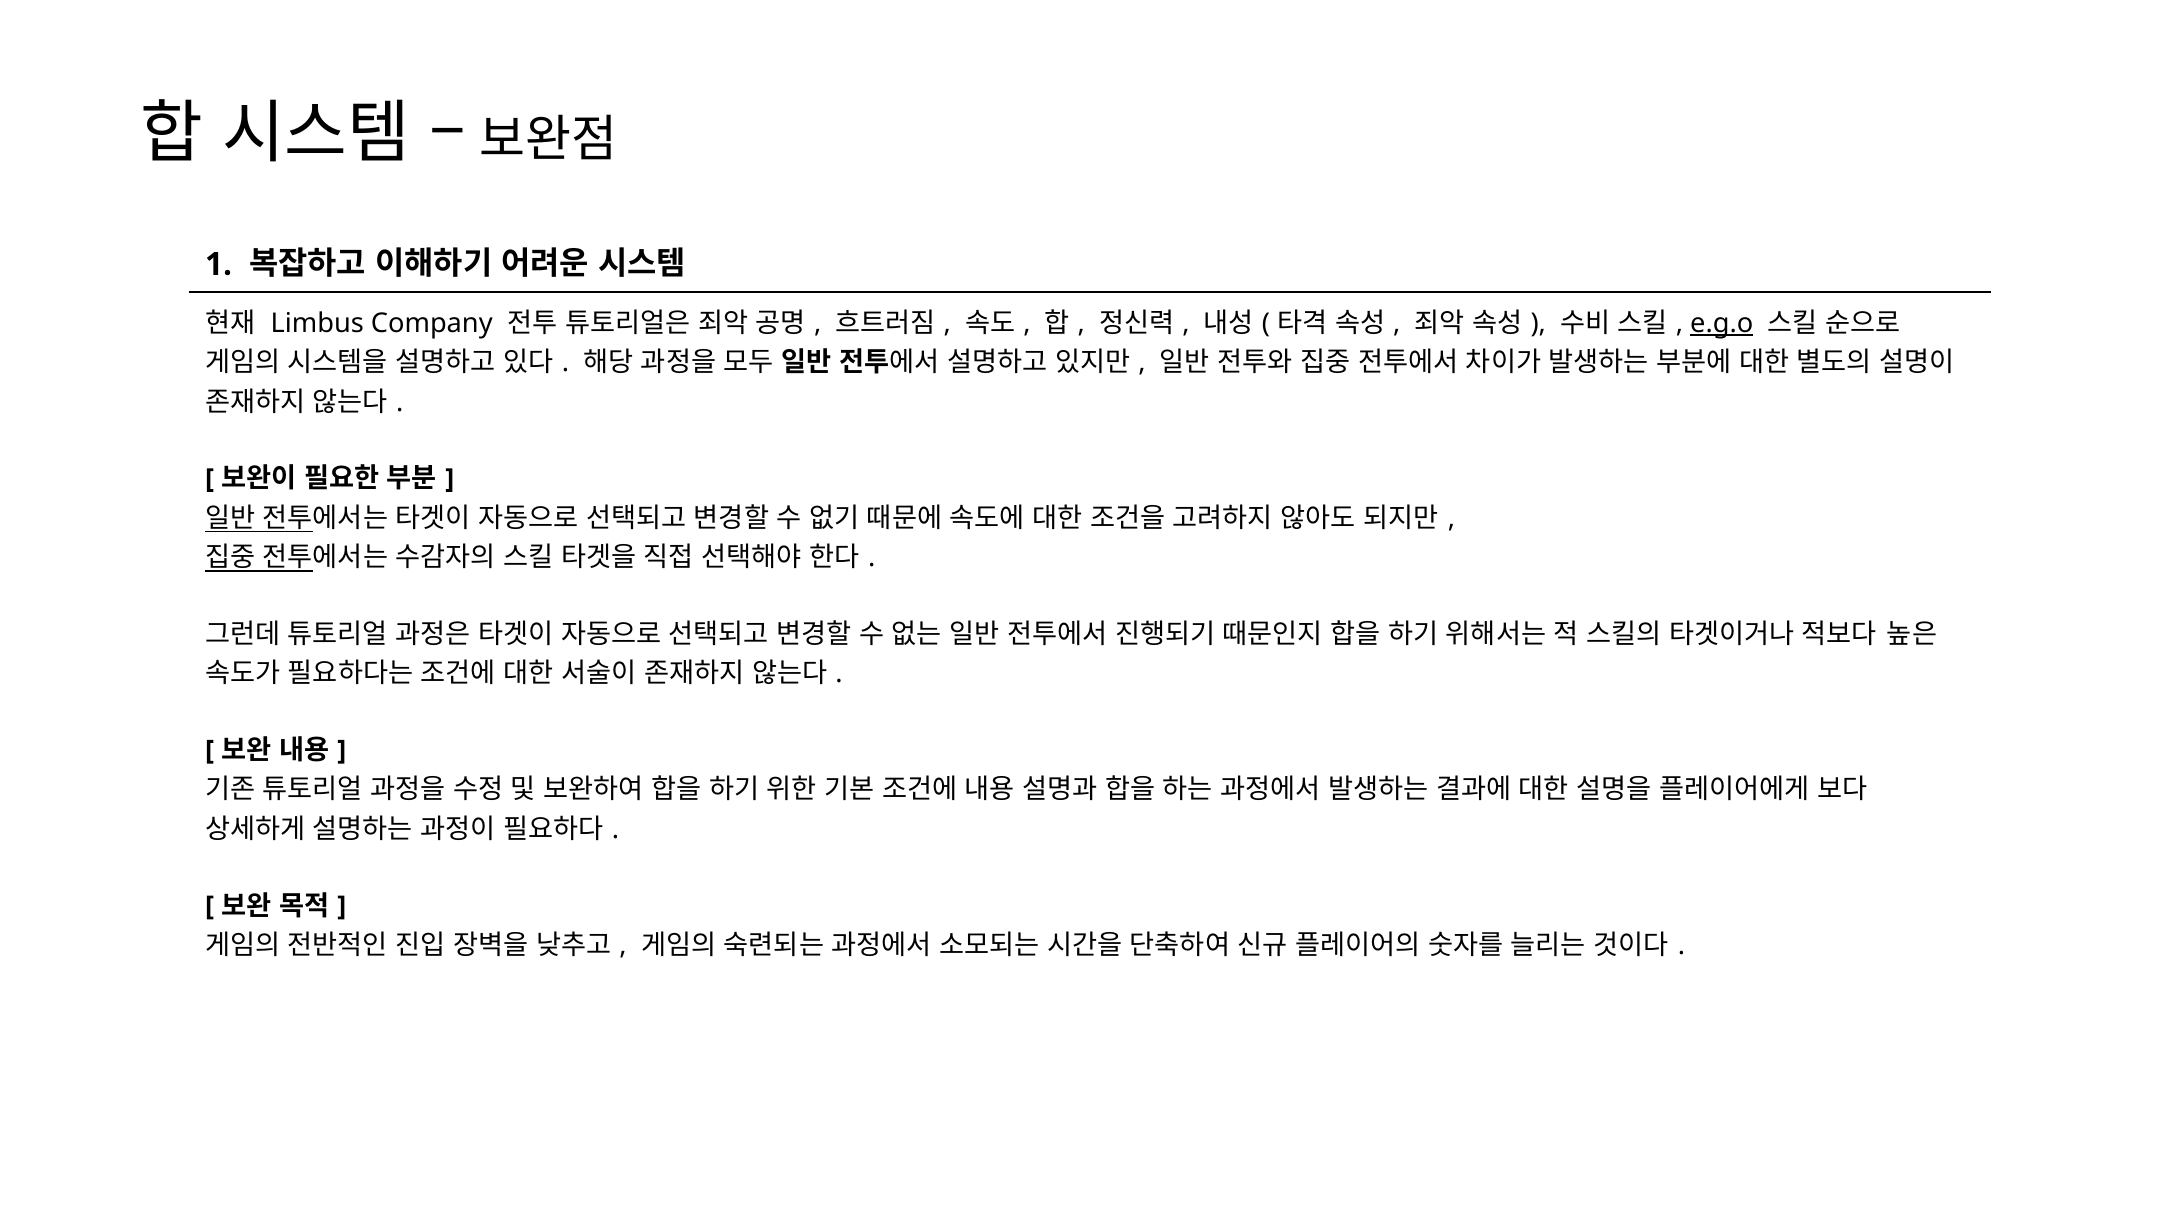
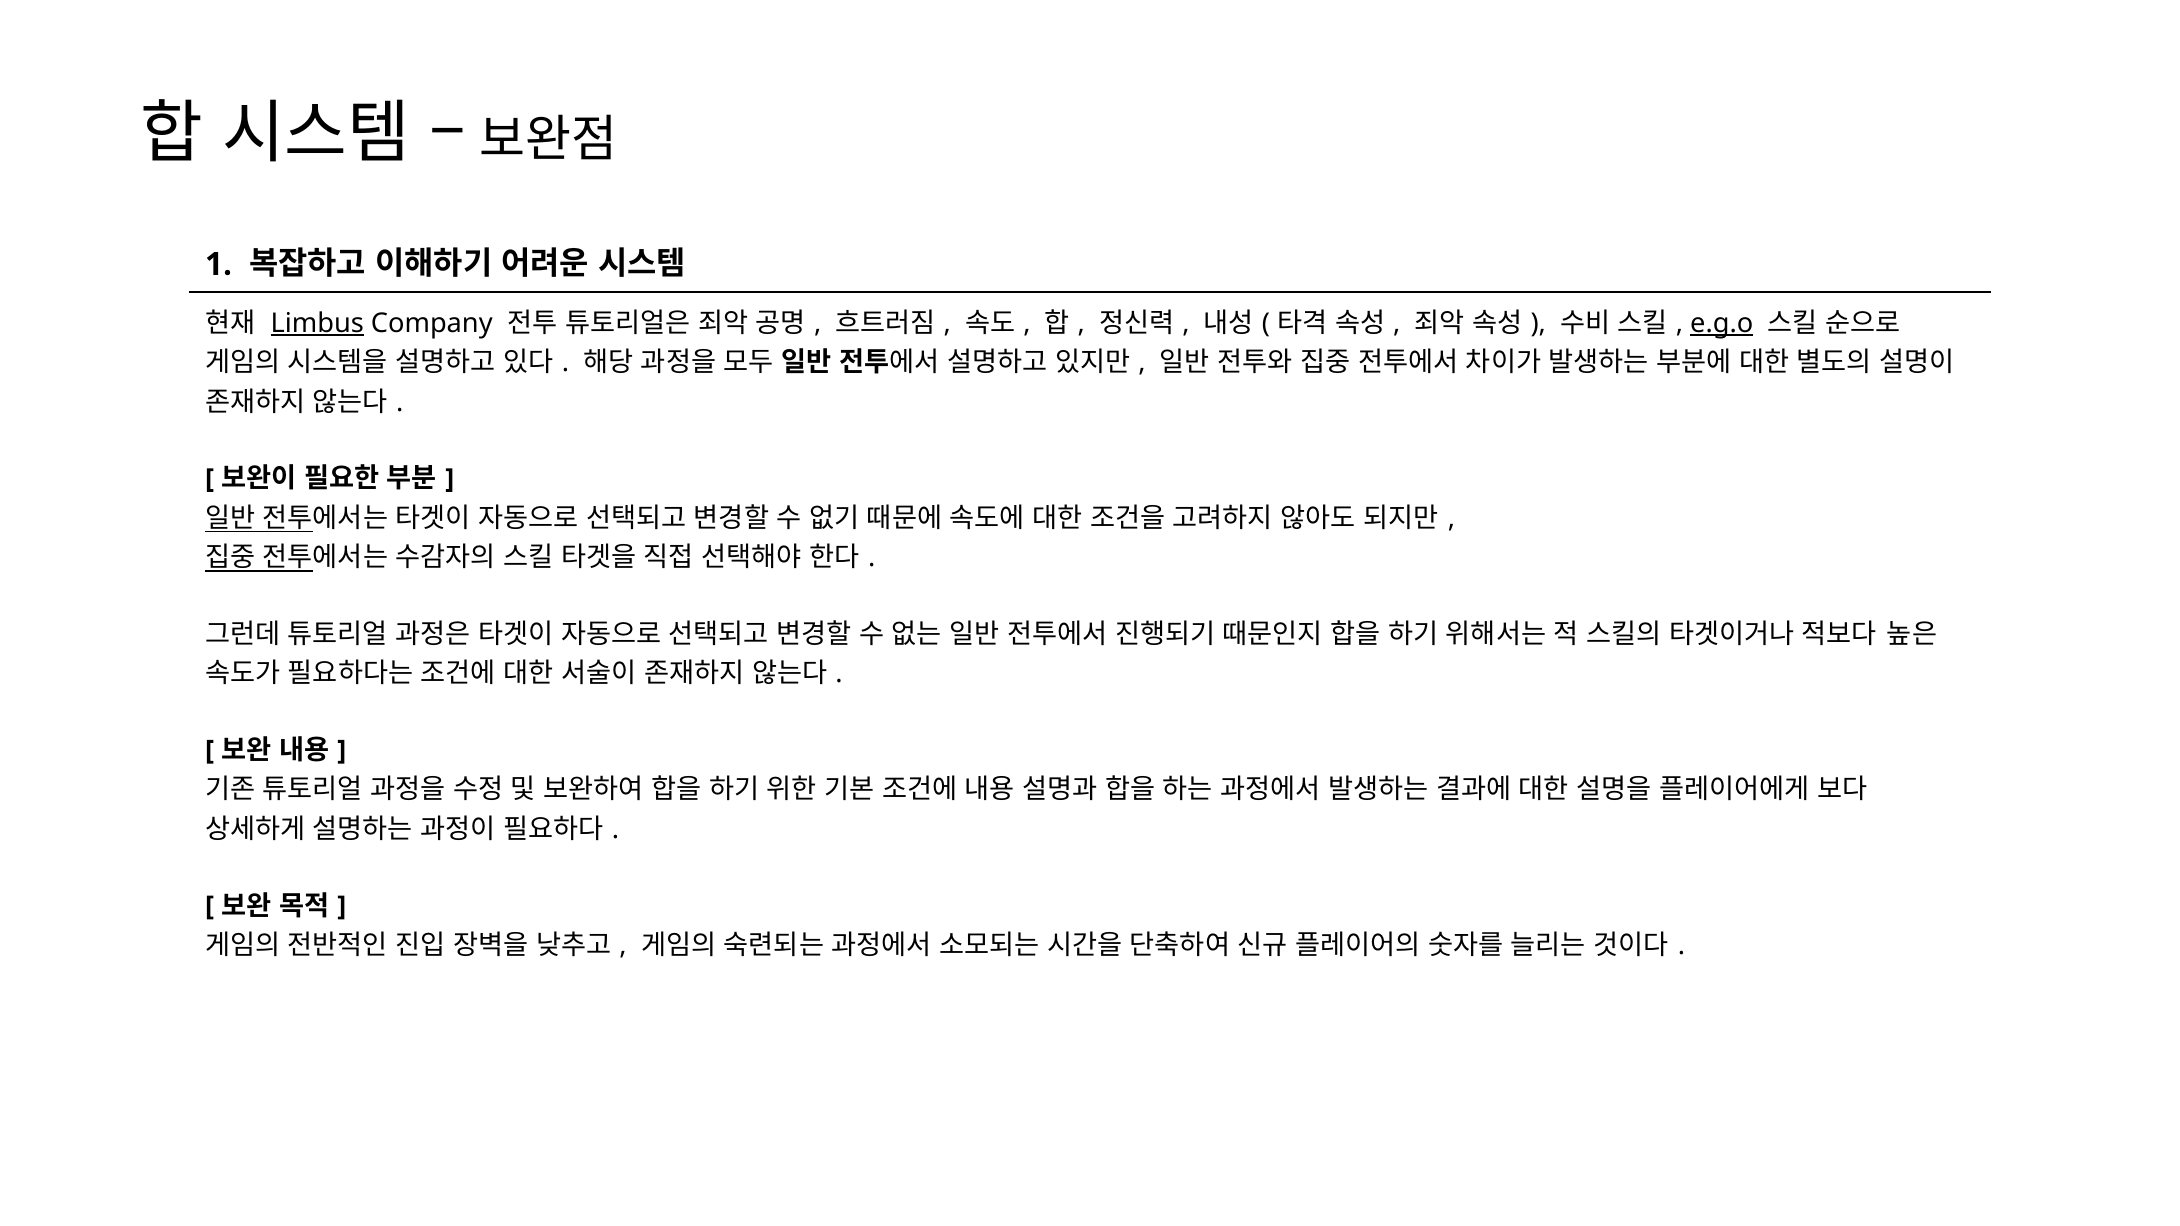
Limbus underline: none -> present
